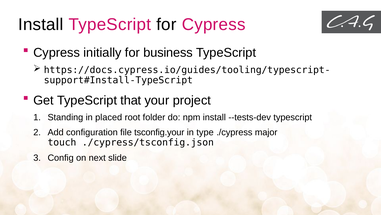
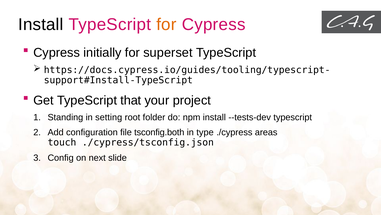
for at (166, 25) colour: black -> orange
business: business -> superset
placed: placed -> setting
tsconfig.your: tsconfig.your -> tsconfig.both
major: major -> areas
